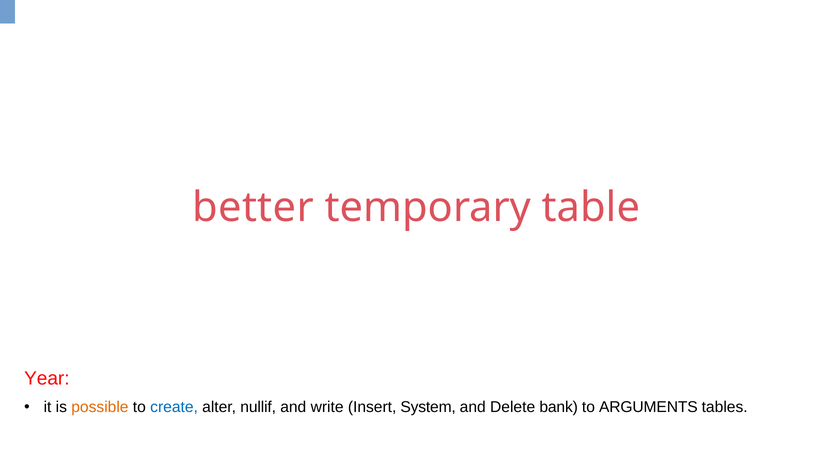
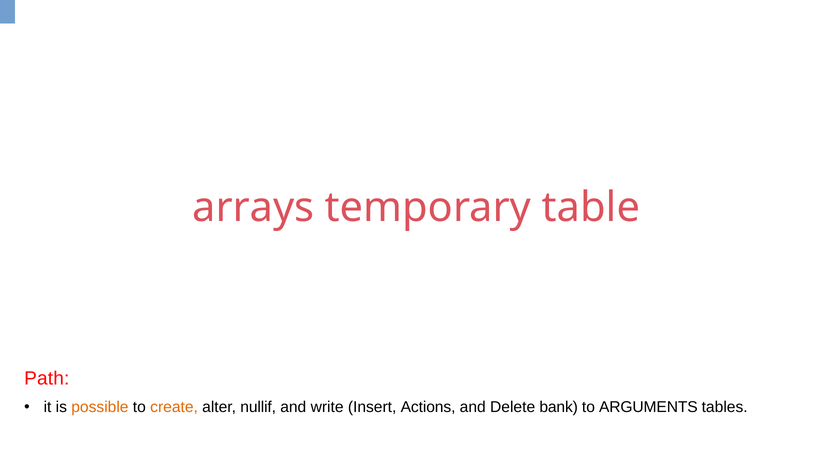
better: better -> arrays
Year: Year -> Path
create colour: blue -> orange
System: System -> Actions
